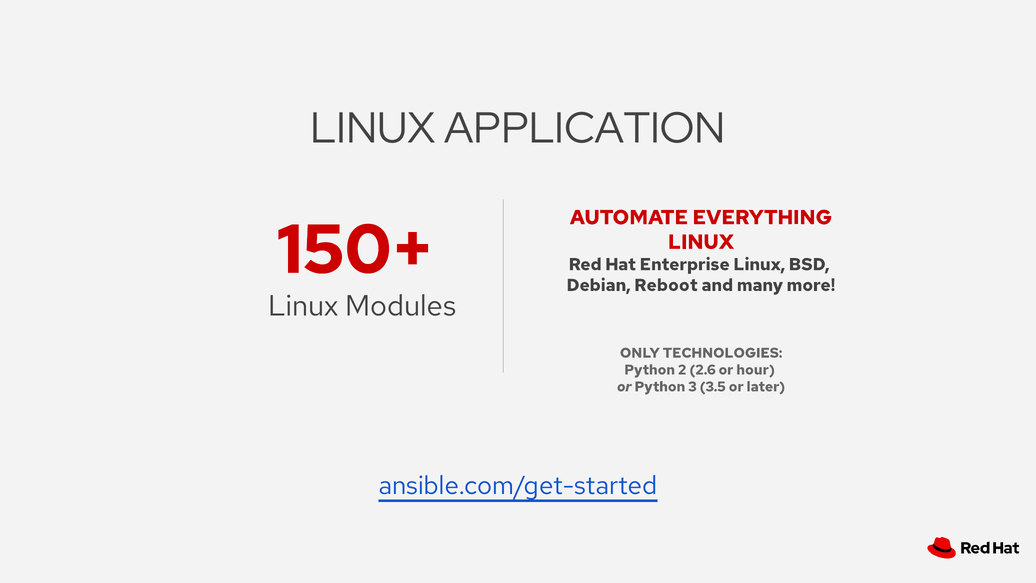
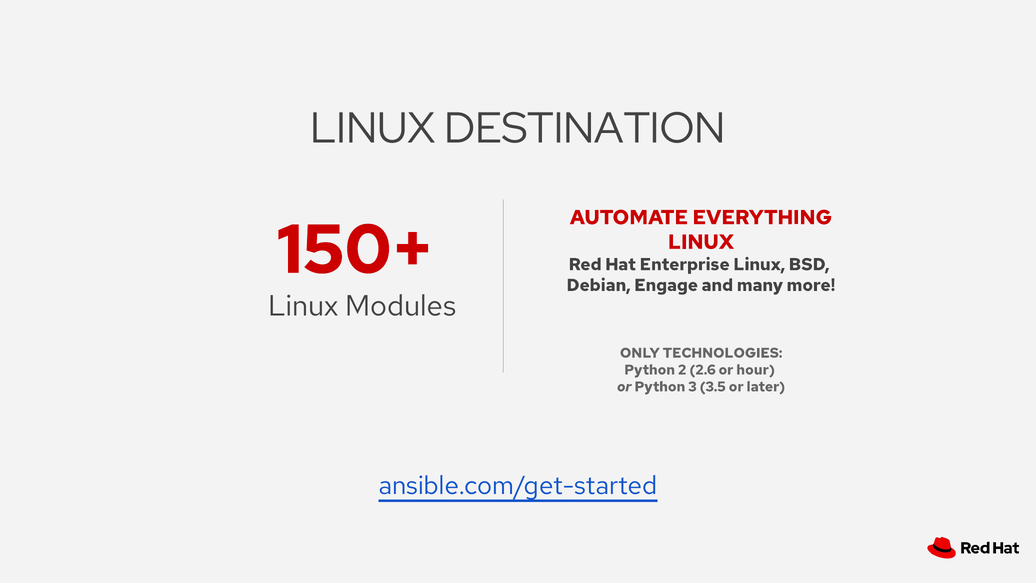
APPLICATION: APPLICATION -> DESTINATION
Reboot: Reboot -> Engage
